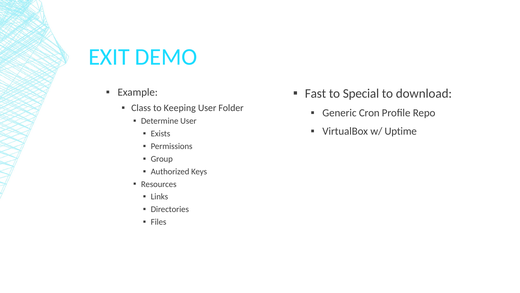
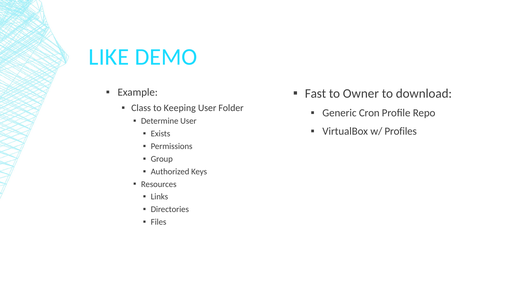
EXIT: EXIT -> LIKE
Special: Special -> Owner
Uptime: Uptime -> Profiles
